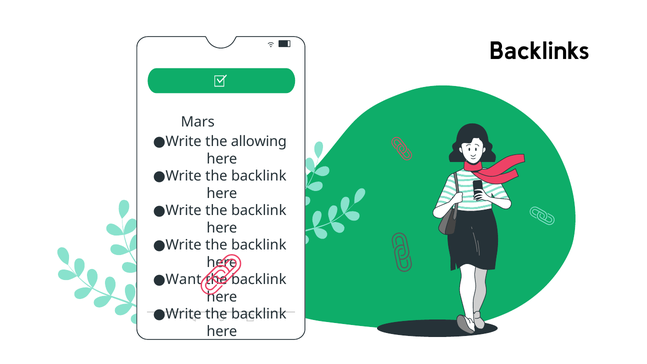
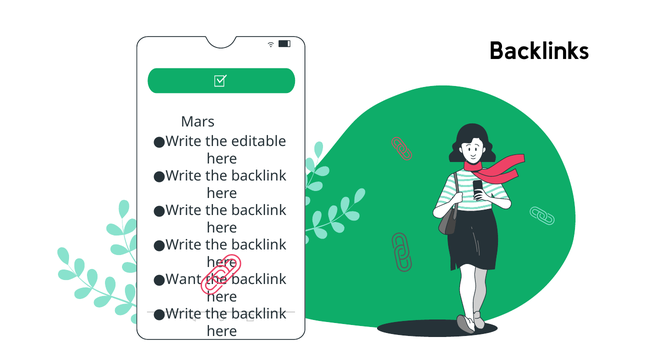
allowing: allowing -> editable
